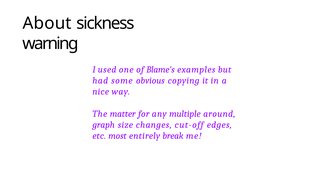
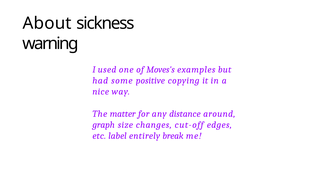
Blame's: Blame's -> Moves's
obvious: obvious -> positive
multiple: multiple -> distance
most: most -> label
